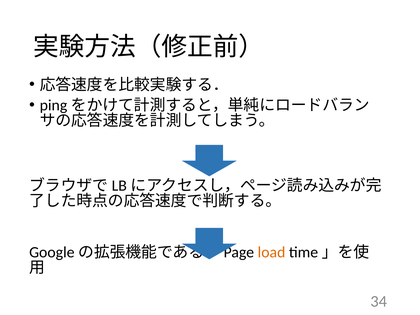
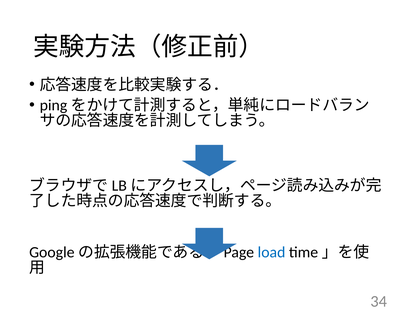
load colour: orange -> blue
